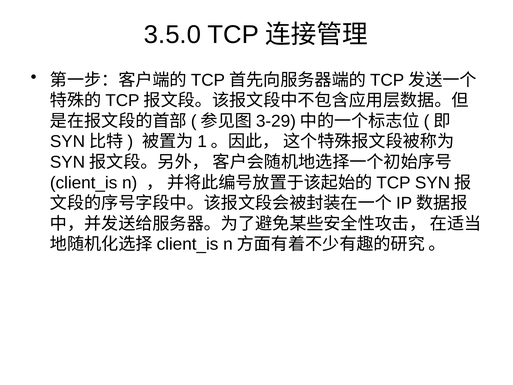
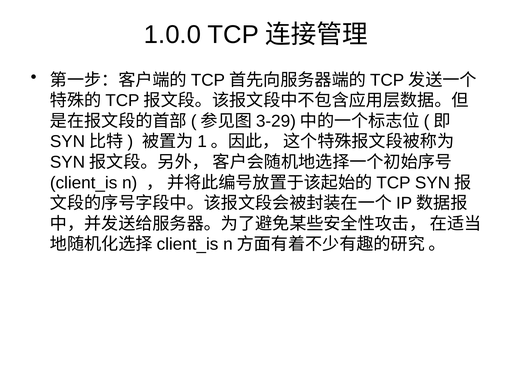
3.5.0: 3.5.0 -> 1.0.0
